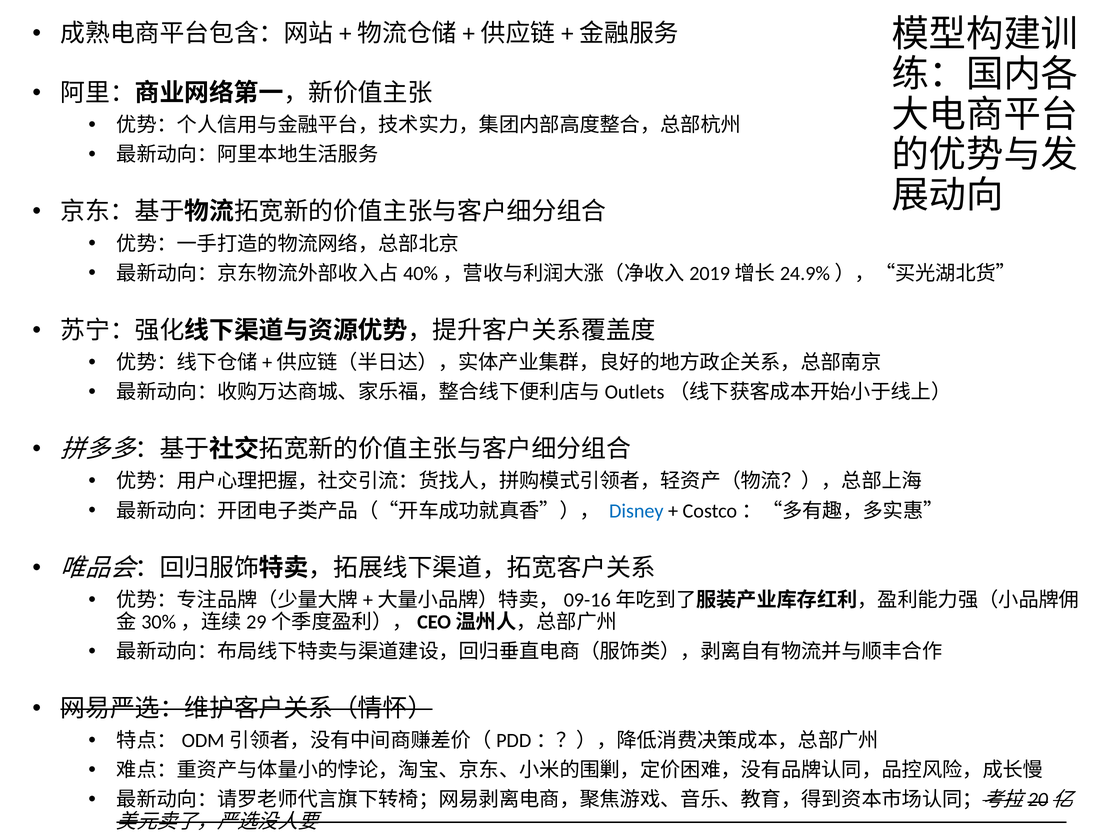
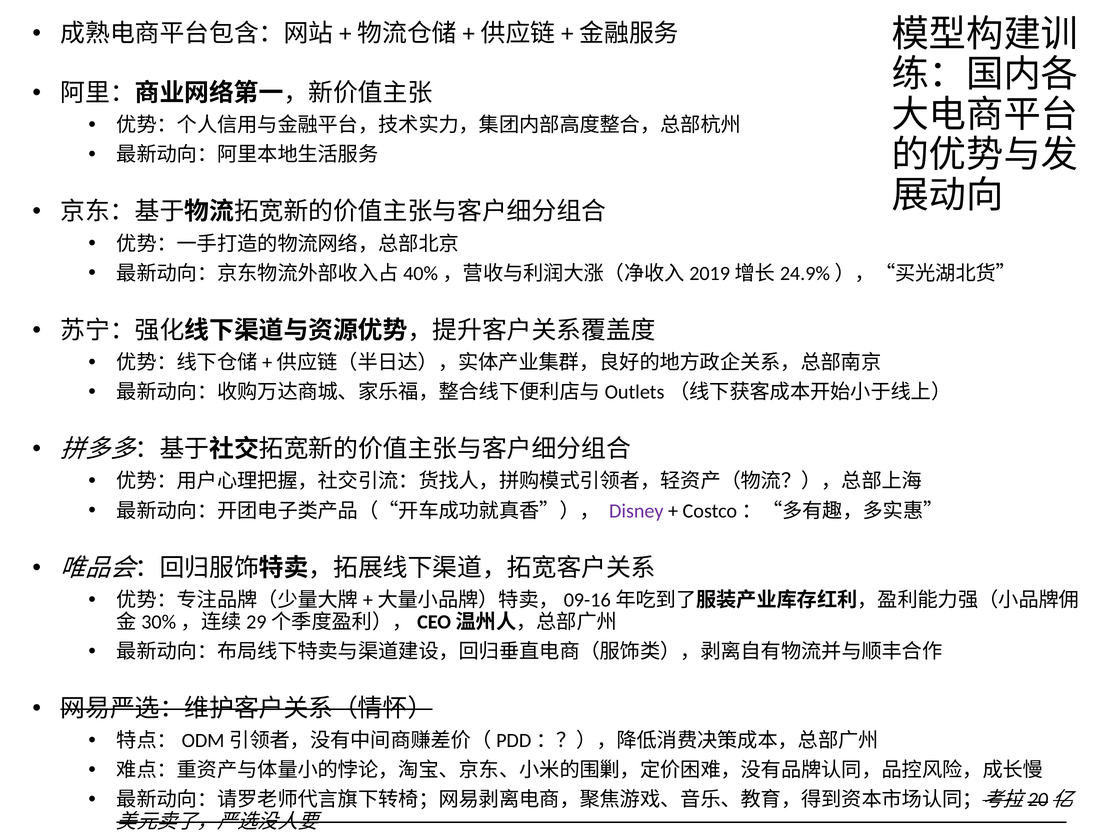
Disney colour: blue -> purple
